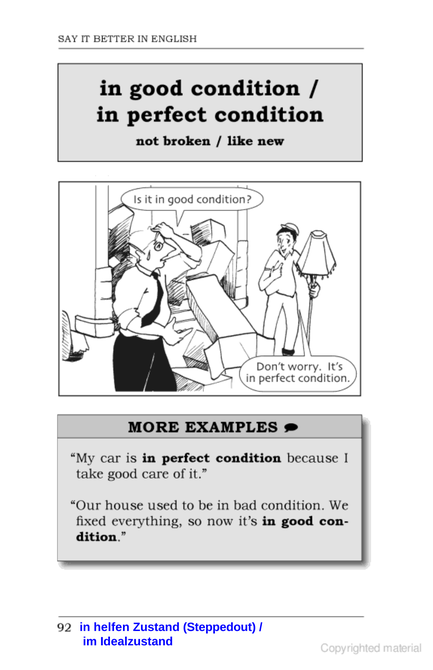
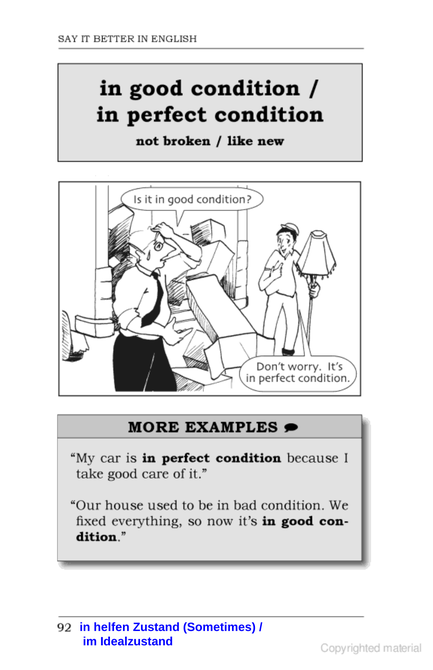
Steppedout: Steppedout -> Sometimes
